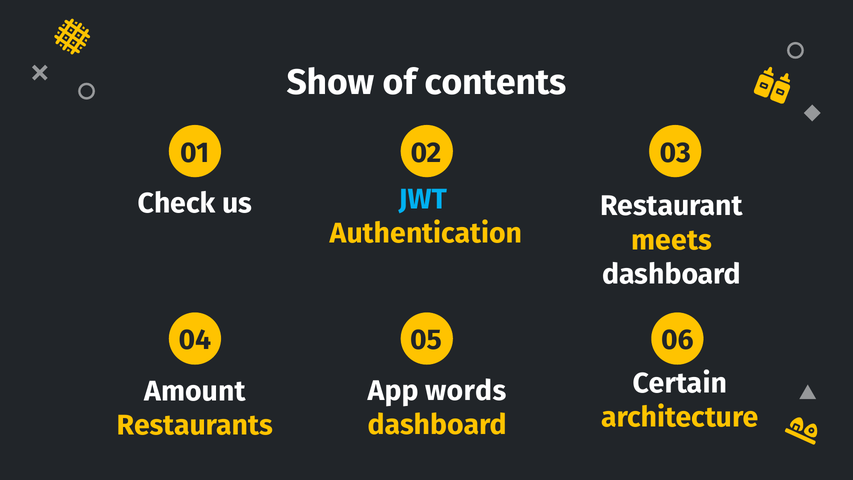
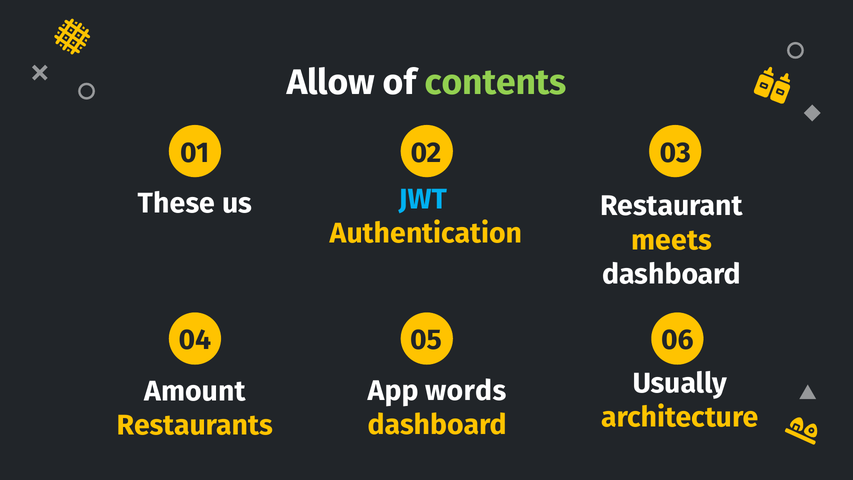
Show: Show -> Allow
contents colour: white -> light green
Check: Check -> These
Certain: Certain -> Usually
